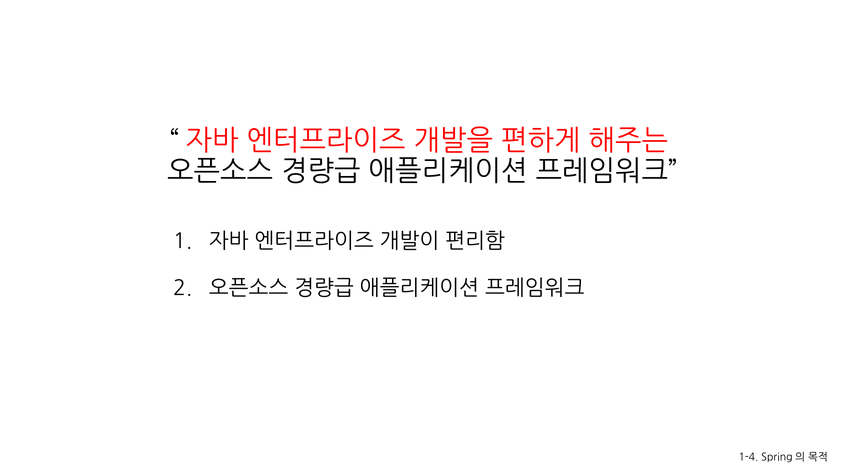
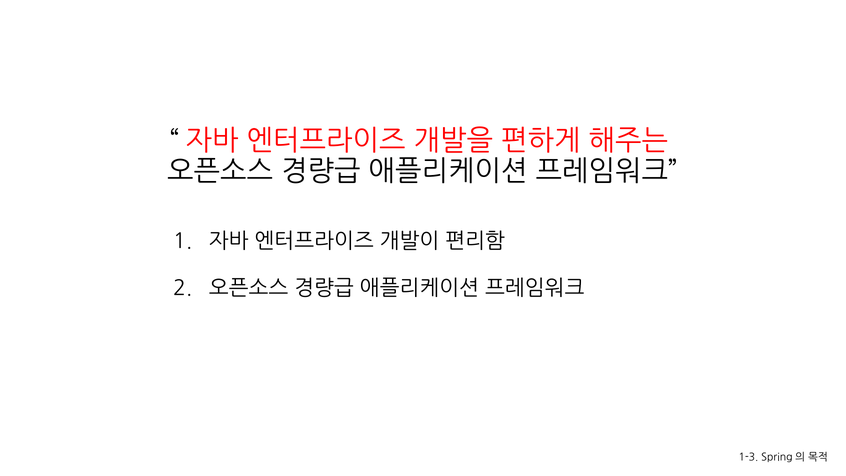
1-4: 1-4 -> 1-3
